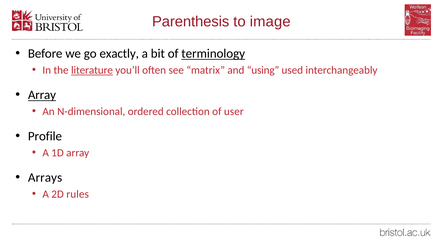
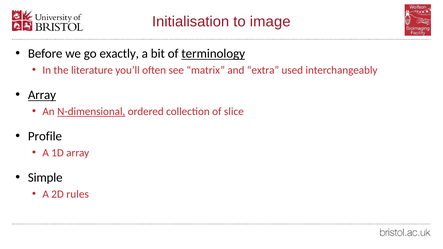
Parenthesis: Parenthesis -> Initialisation
literature underline: present -> none
using: using -> extra
N-dimensional underline: none -> present
user: user -> slice
Arrays: Arrays -> Simple
